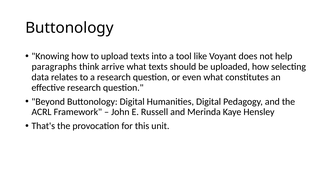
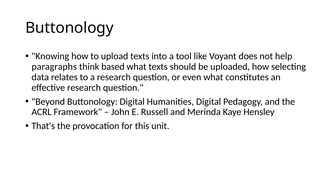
arrive: arrive -> based
